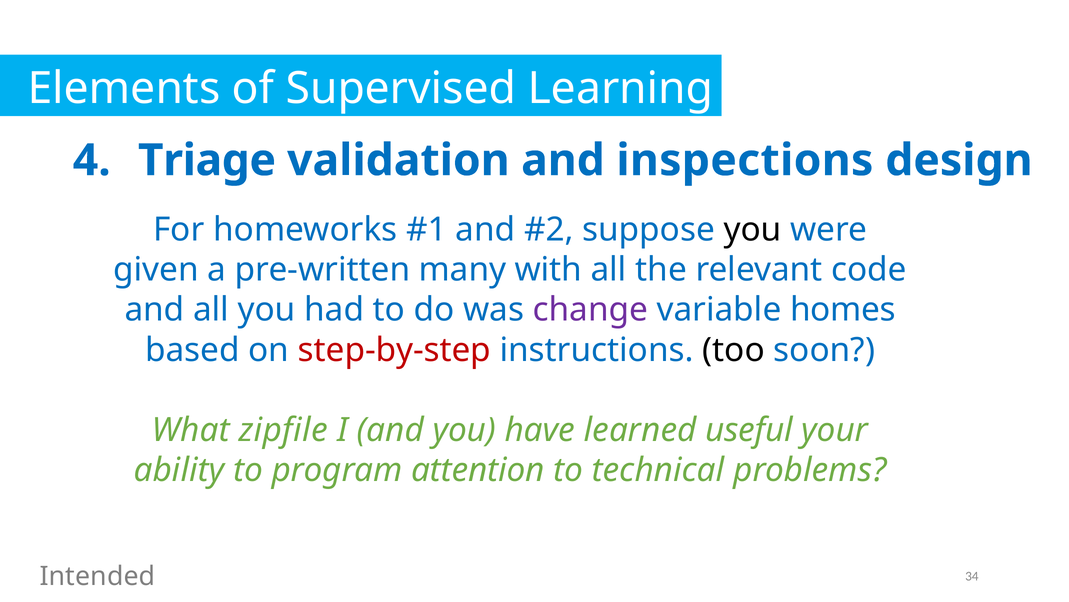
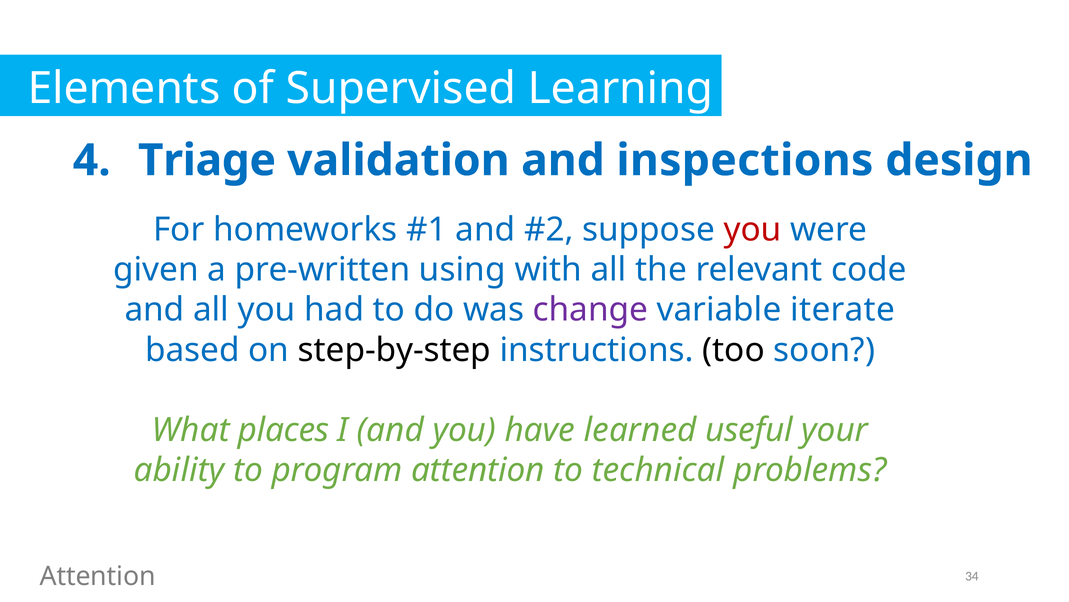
you at (753, 229) colour: black -> red
many: many -> using
homes: homes -> iterate
step-by-step colour: red -> black
zipfile: zipfile -> places
Intended at (97, 576): Intended -> Attention
